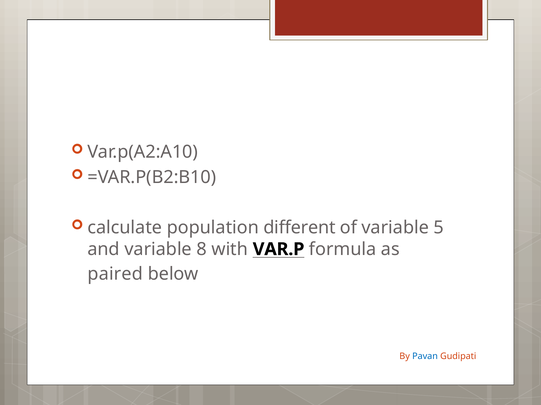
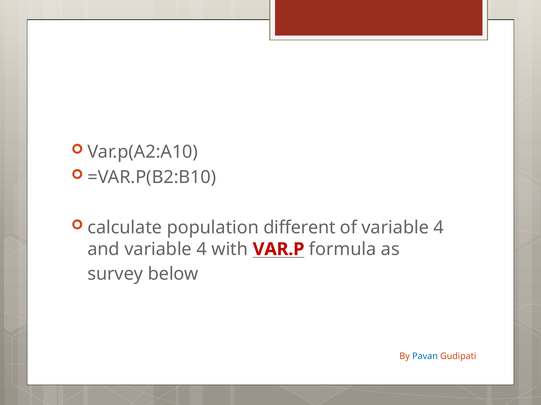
of variable 5: 5 -> 4
and variable 8: 8 -> 4
VAR.P colour: black -> red
paired: paired -> survey
